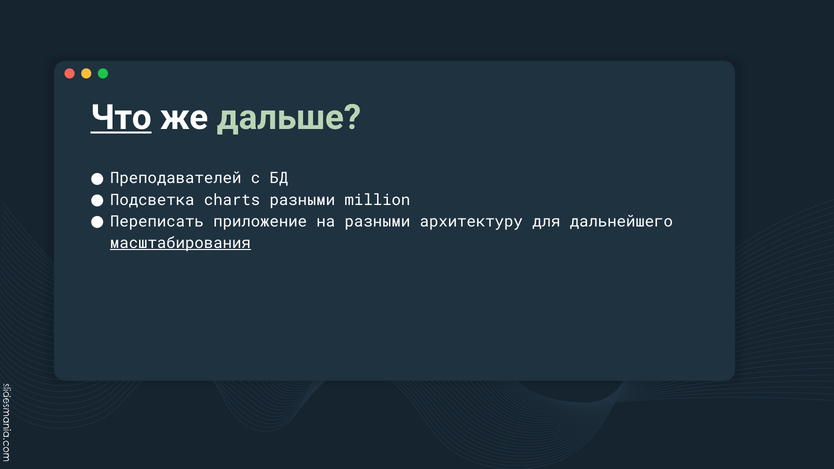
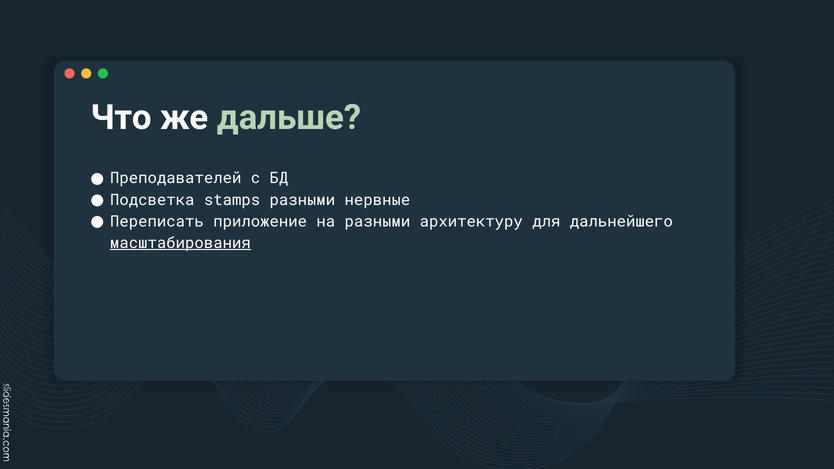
Что underline: present -> none
charts: charts -> stamps
million: million -> нервные
